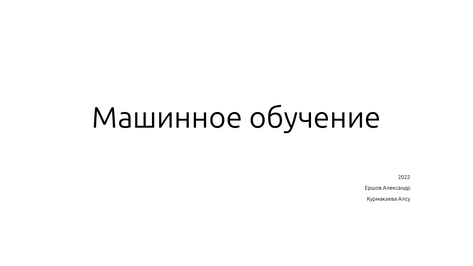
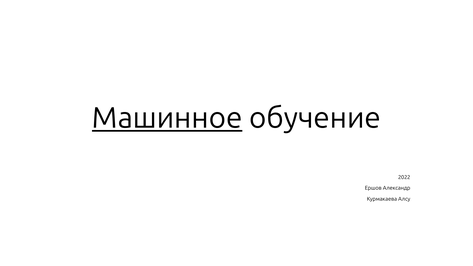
Машинное underline: none -> present
